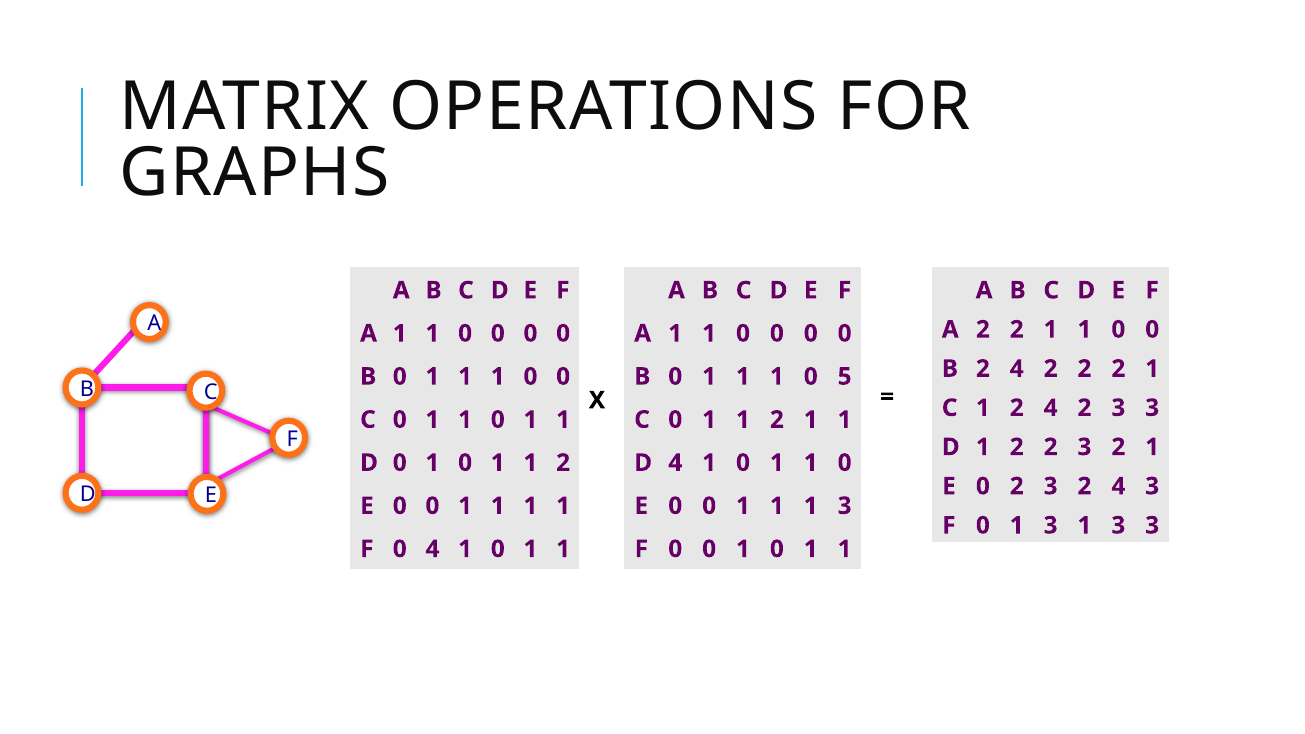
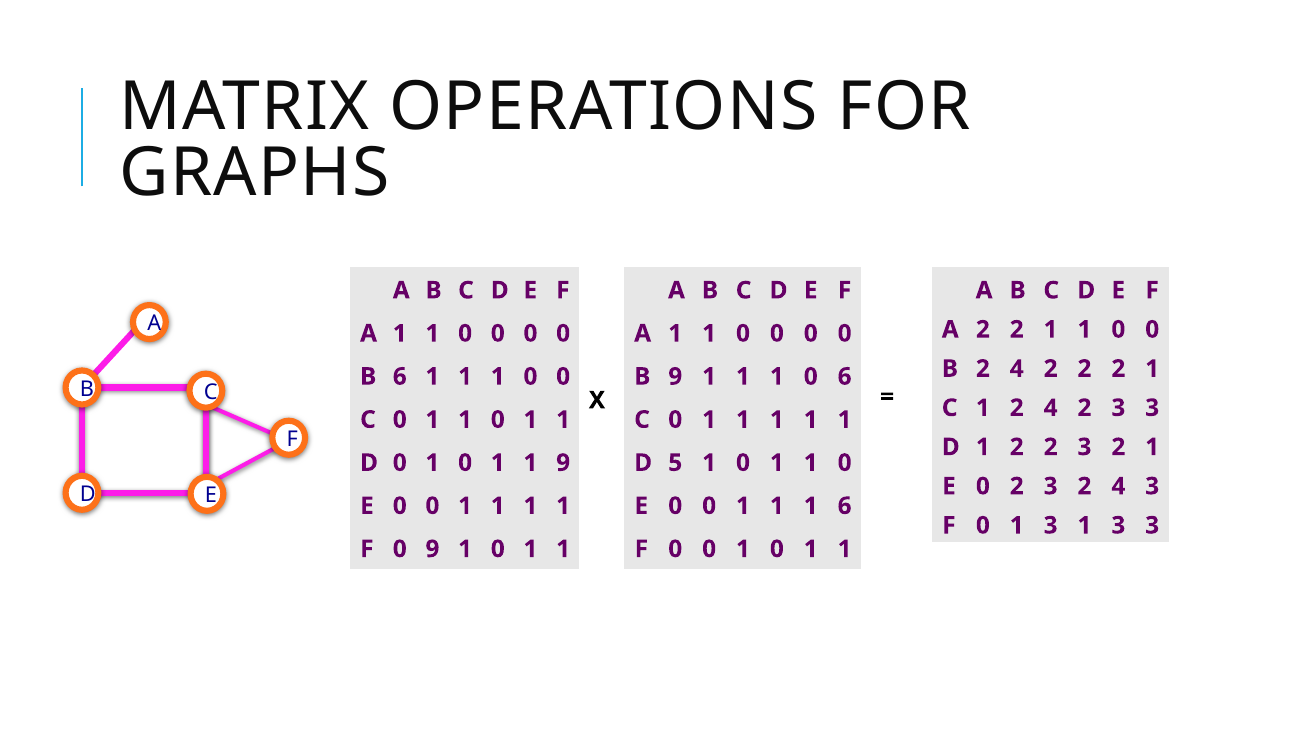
0 at (400, 377): 0 -> 6
0 at (675, 377): 0 -> 9
0 5: 5 -> 6
2 at (777, 420): 2 -> 1
2 at (563, 463): 2 -> 9
D 4: 4 -> 5
1 1 3: 3 -> 6
0 4: 4 -> 9
